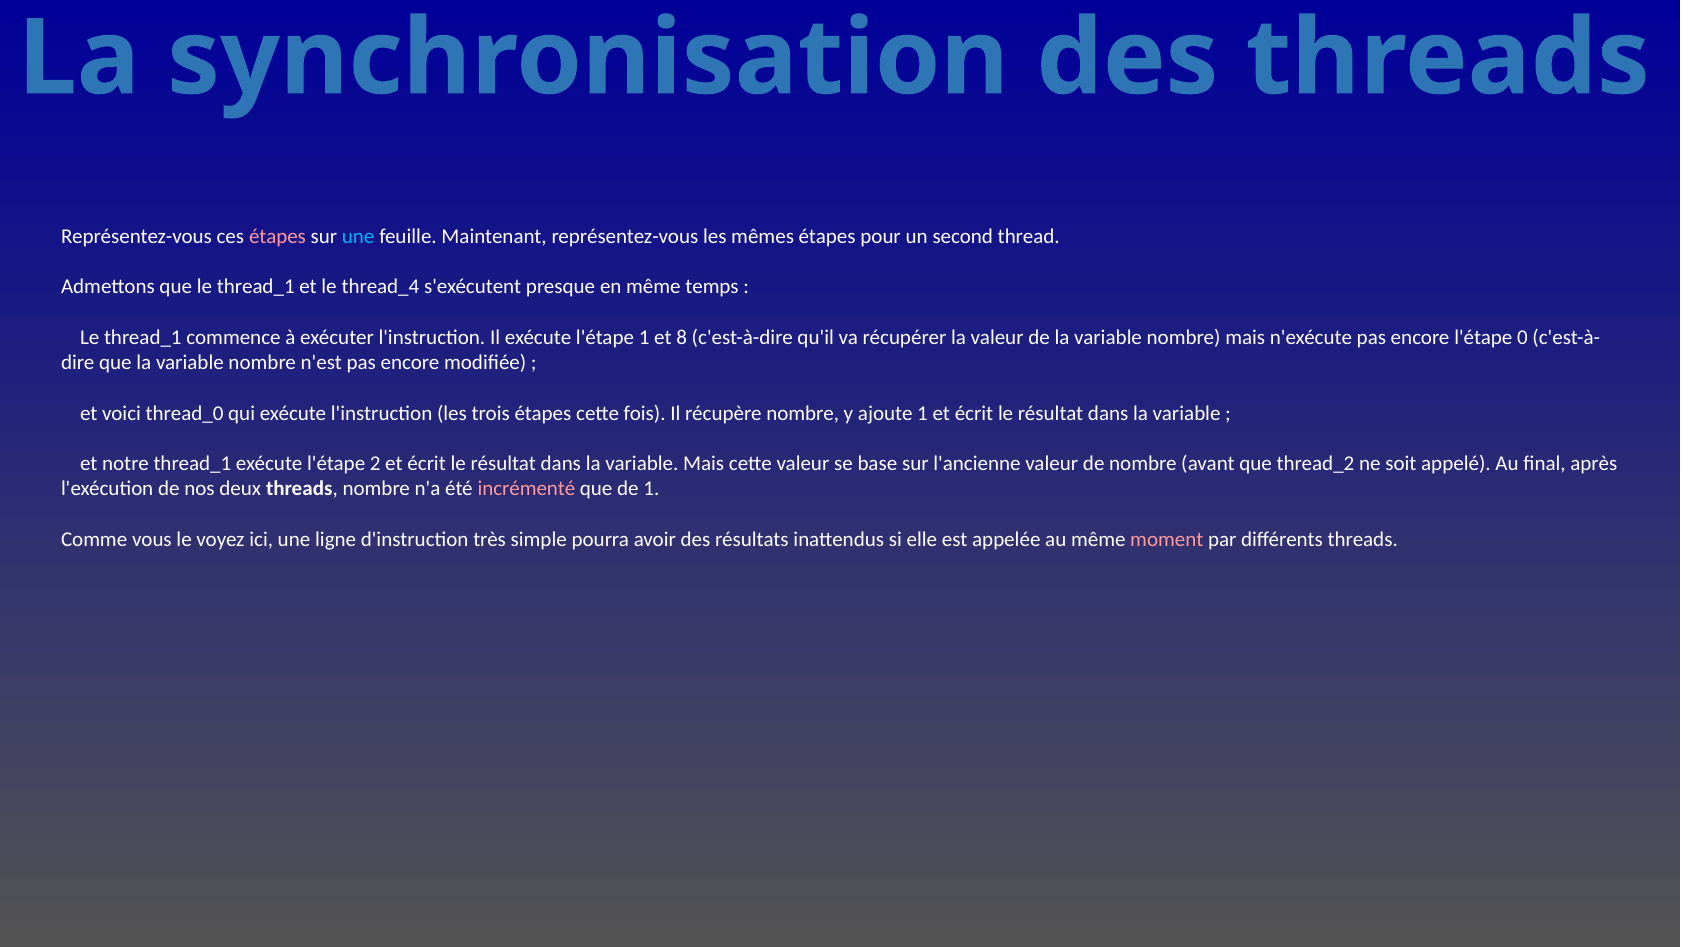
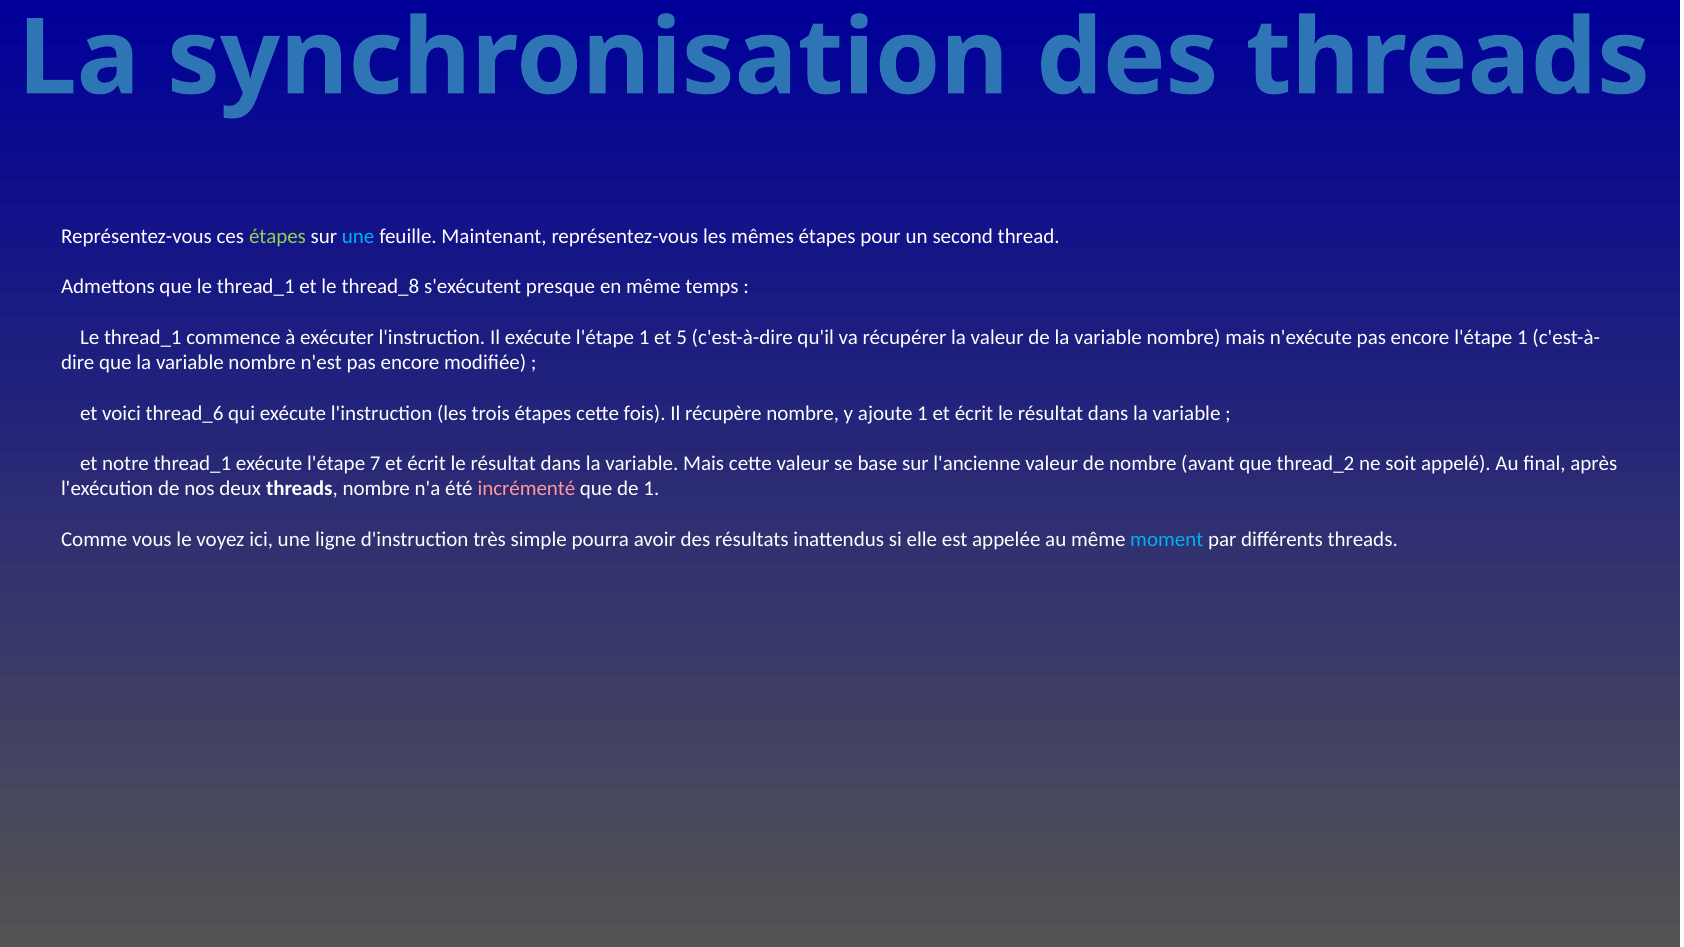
étapes at (277, 237) colour: pink -> light green
thread_4: thread_4 -> thread_8
8: 8 -> 5
encore l'étape 0: 0 -> 1
thread_0: thread_0 -> thread_6
2: 2 -> 7
moment colour: pink -> light blue
